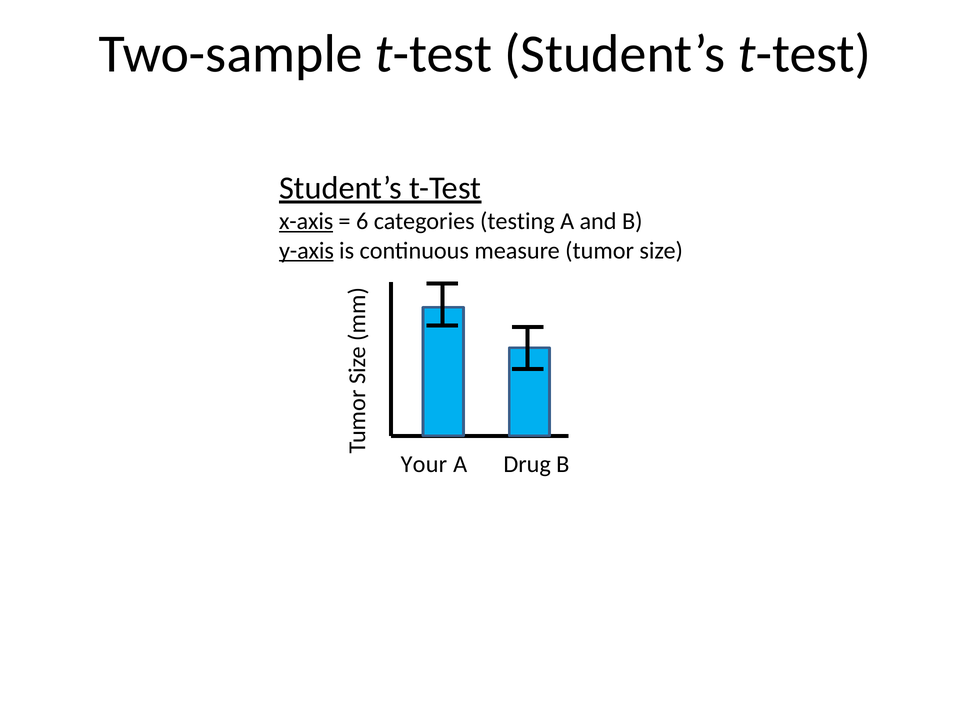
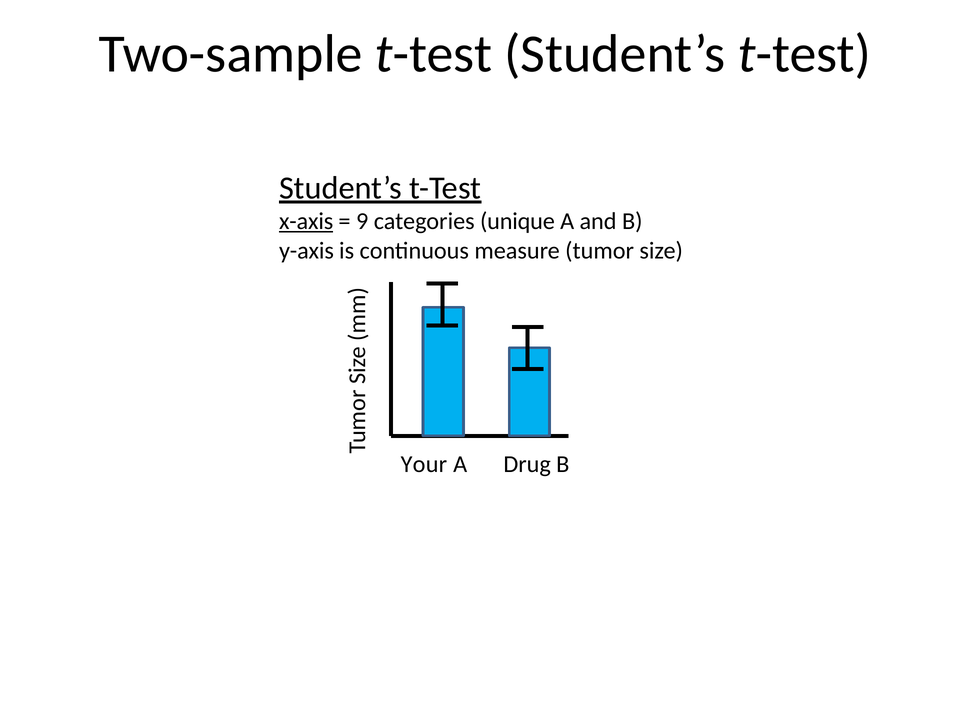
6: 6 -> 9
testing: testing -> unique
y-axis underline: present -> none
